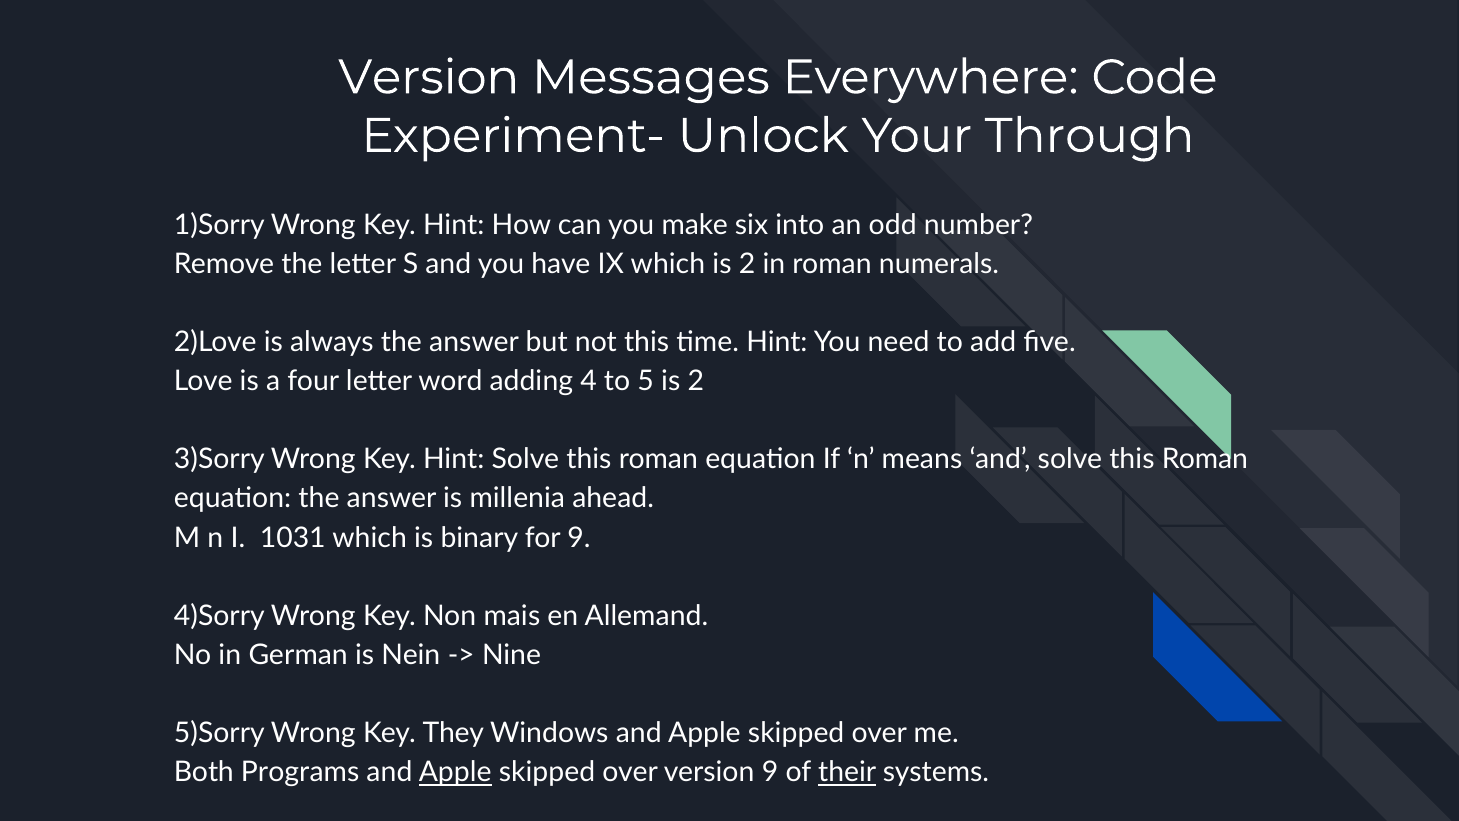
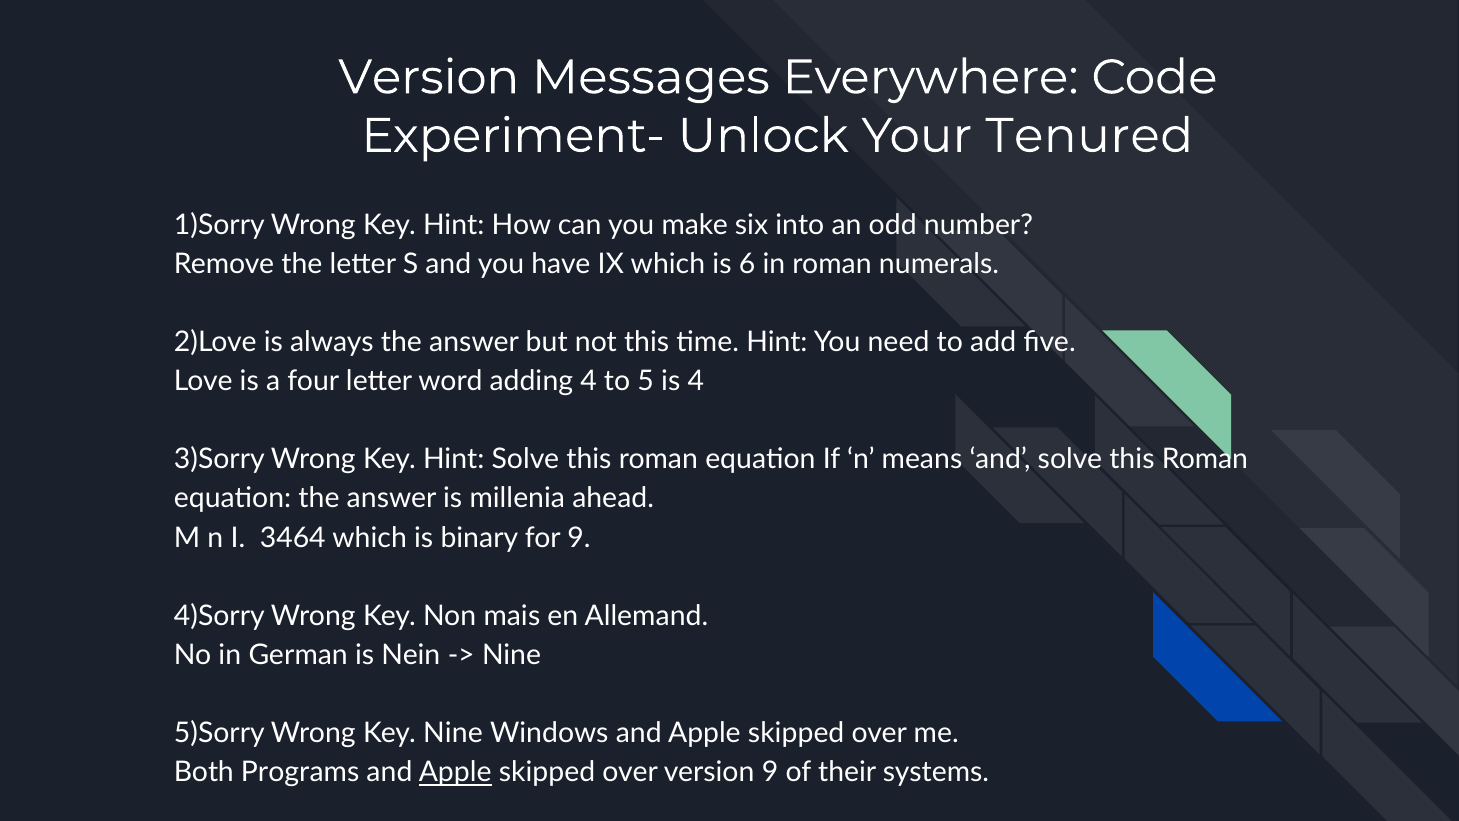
Through: Through -> Tenured
which is 2: 2 -> 6
5 is 2: 2 -> 4
1031: 1031 -> 3464
Key They: They -> Nine
their underline: present -> none
